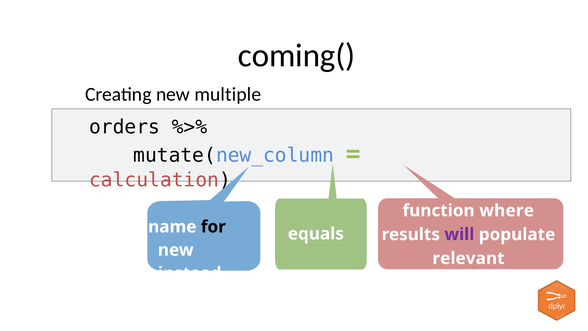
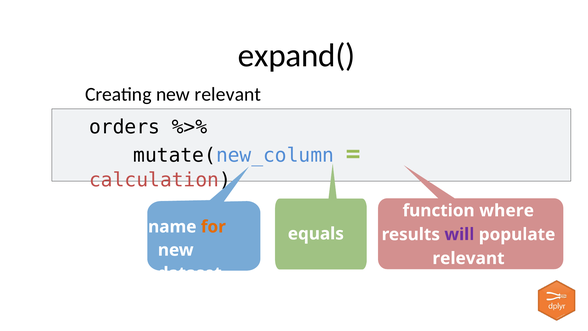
coming(: coming( -> expand(
new multiple: multiple -> relevant
for colour: black -> orange
instead: instead -> dataset
